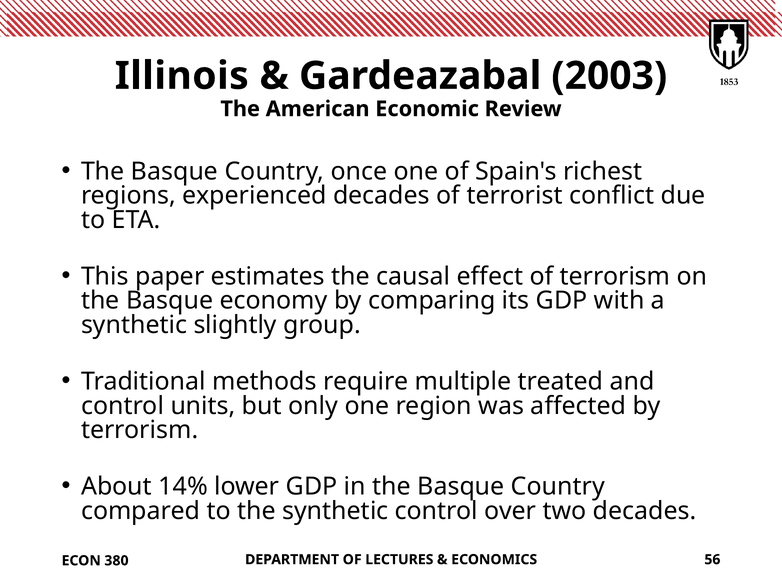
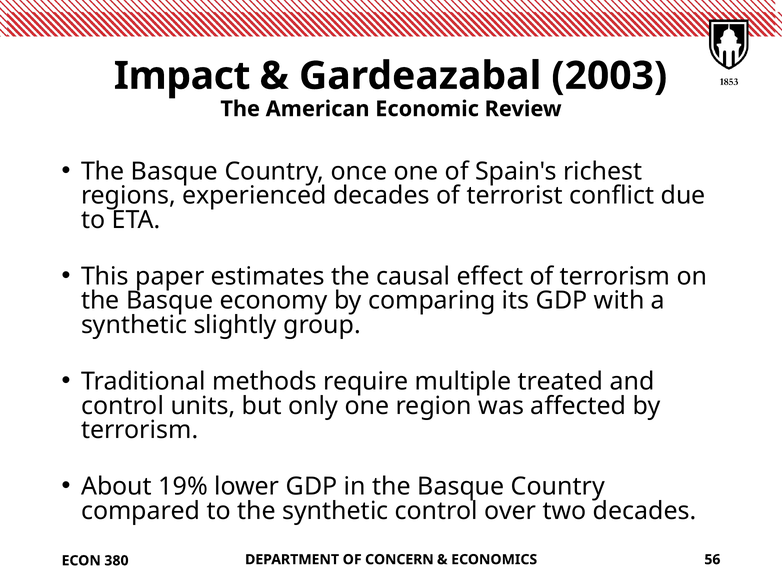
Illinois: Illinois -> Impact
14%: 14% -> 19%
LECTURES: LECTURES -> CONCERN
